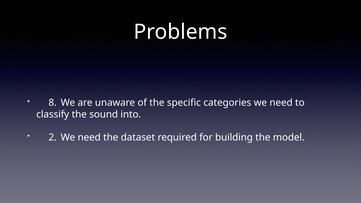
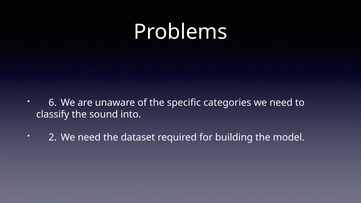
8: 8 -> 6
